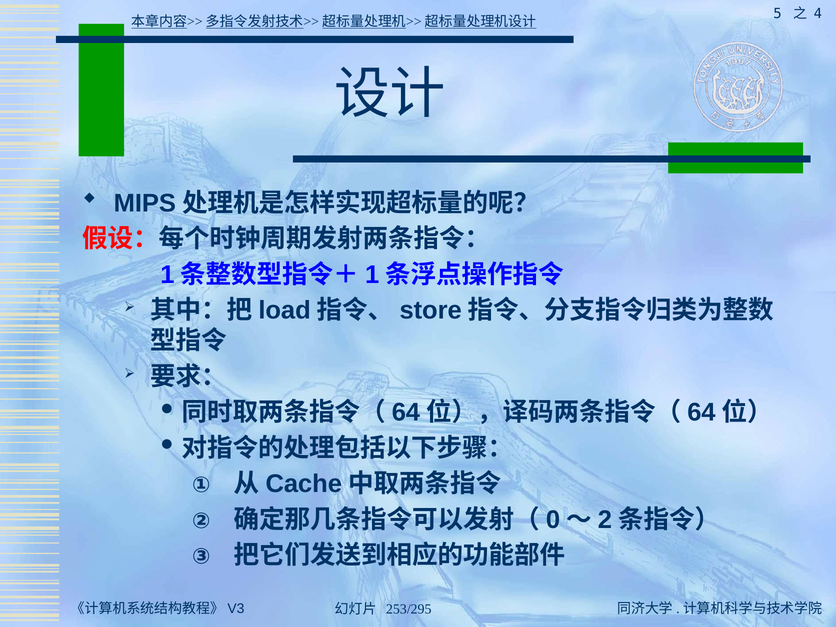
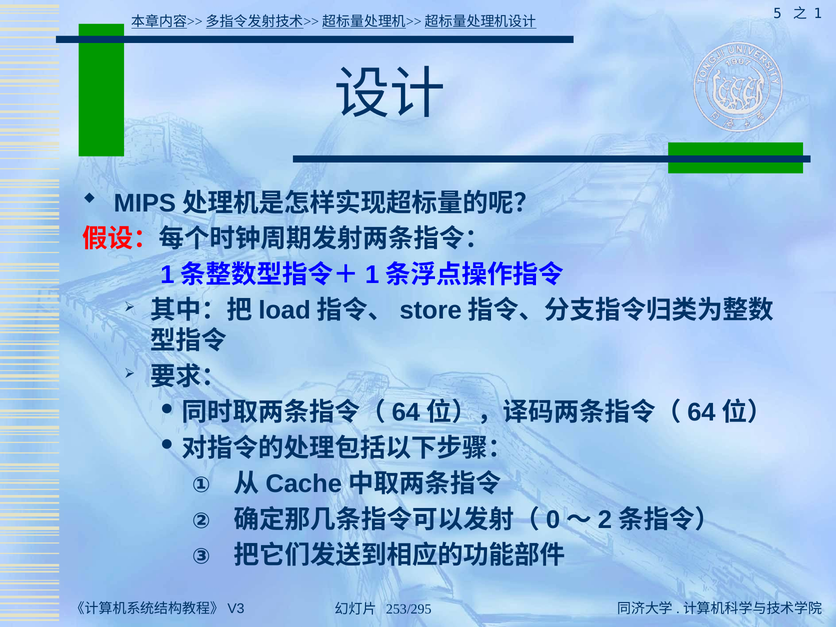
4: 4 -> 1
